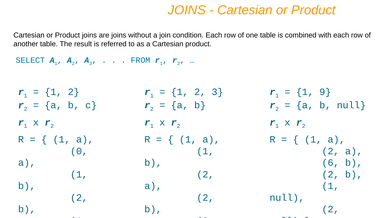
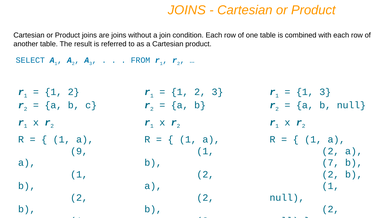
1 9: 9 -> 3
0: 0 -> 9
6: 6 -> 7
